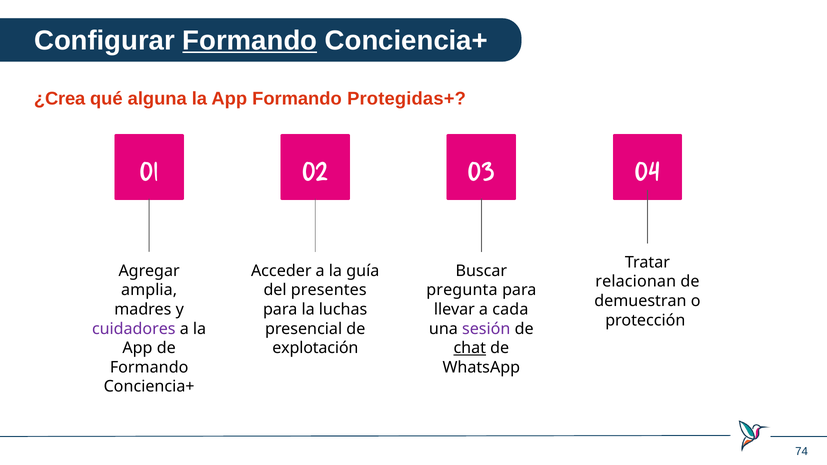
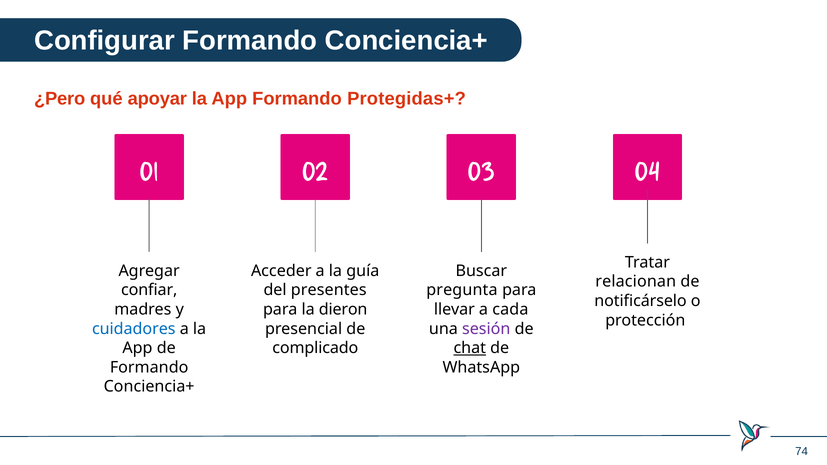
Formando at (250, 40) underline: present -> none
¿Crea: ¿Crea -> ¿Pero
alguna: alguna -> apoyar
amplia: amplia -> confiar
demuestran: demuestran -> notificárselo
luchas: luchas -> dieron
cuidadores colour: purple -> blue
explotación: explotación -> complicado
